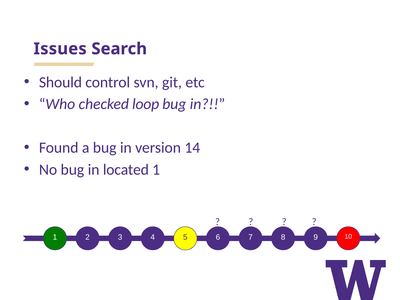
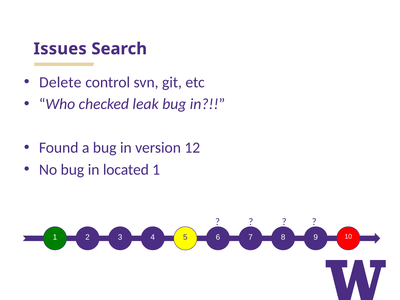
Should: Should -> Delete
loop: loop -> leak
14: 14 -> 12
